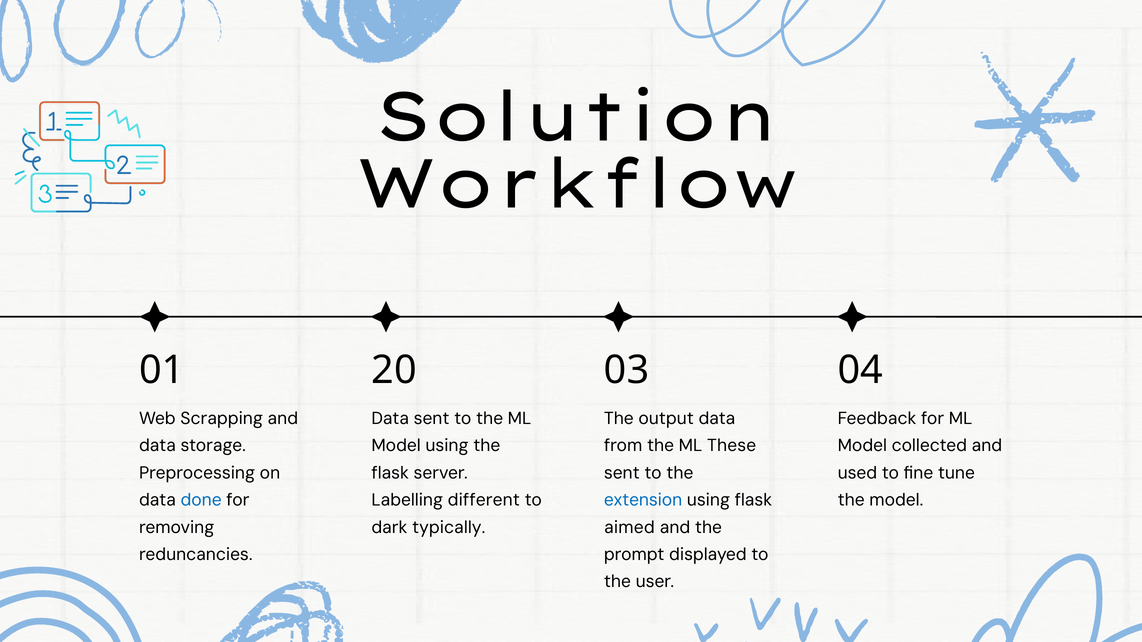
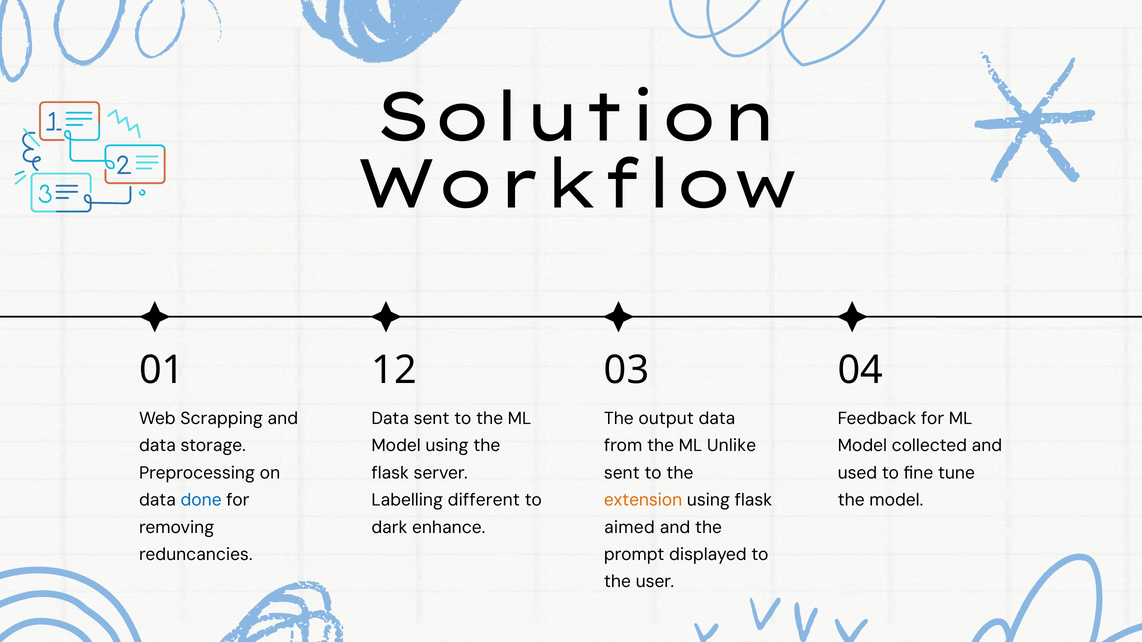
20: 20 -> 12
These: These -> Unlike
extension colour: blue -> orange
typically: typically -> enhance
